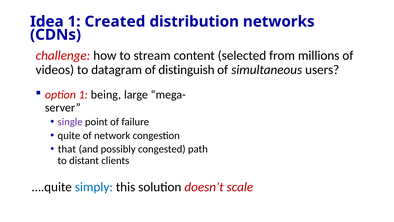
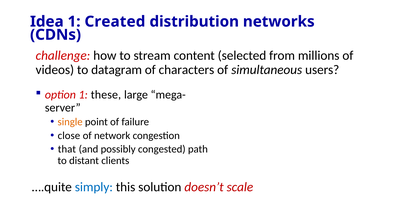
distinguish: distinguish -> characters
being: being -> these
single colour: purple -> orange
quite: quite -> close
